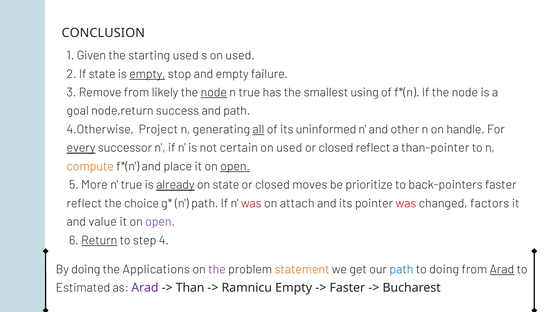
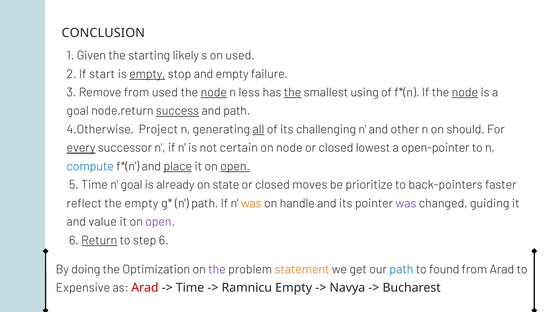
starting used: used -> likely
If state: state -> start
from likely: likely -> used
true at (249, 92): true -> less
the at (292, 92) underline: none -> present
node at (465, 92) underline: none -> present
success underline: none -> present
uninformed: uninformed -> challenging
handle: handle -> should
used at (289, 148): used -> node
closed reflect: reflect -> lowest
than-pointer: than-pointer -> open-pointer
compute colour: orange -> blue
place underline: none -> present
5 More: More -> Time
true at (131, 185): true -> goal
already underline: present -> none
the choice: choice -> empty
was at (251, 203) colour: red -> orange
attach: attach -> handle
was at (406, 203) colour: red -> purple
factors: factors -> guiding
step 4: 4 -> 6
Applications: Applications -> Optimization
to doing: doing -> found
Arad at (502, 269) underline: present -> none
Estimated: Estimated -> Expensive
Arad at (145, 287) colour: purple -> red
Than at (190, 287): Than -> Time
Faster at (347, 287): Faster -> Navya
